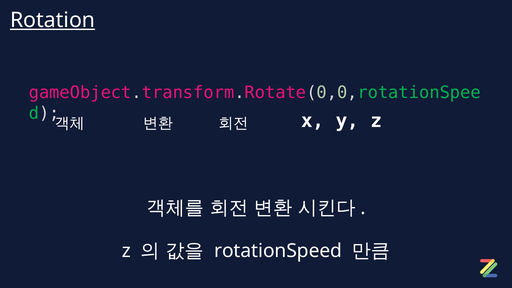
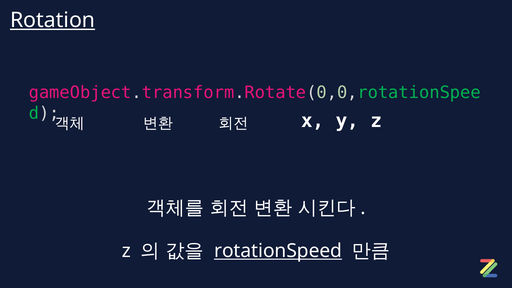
rotationSpeed underline: none -> present
